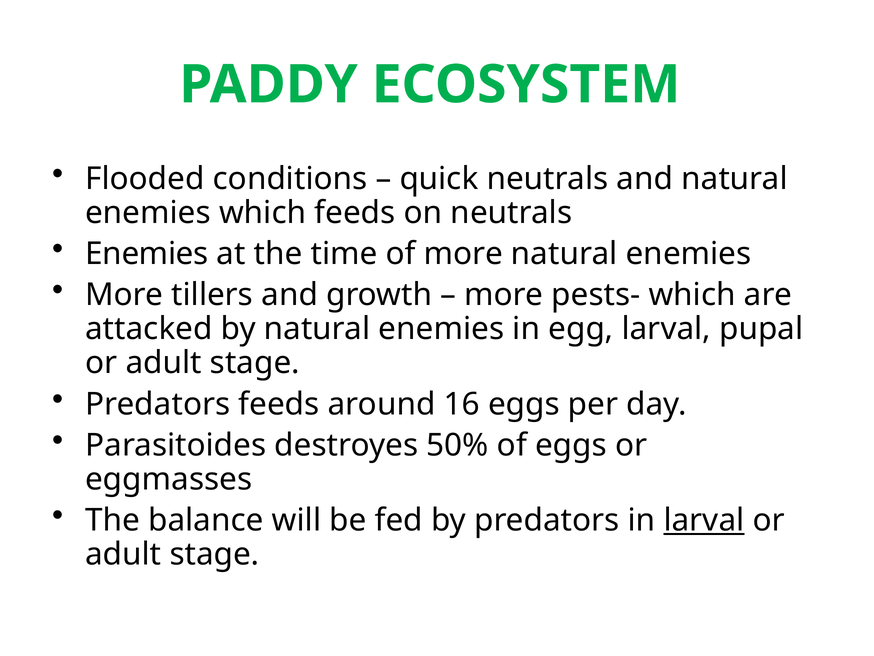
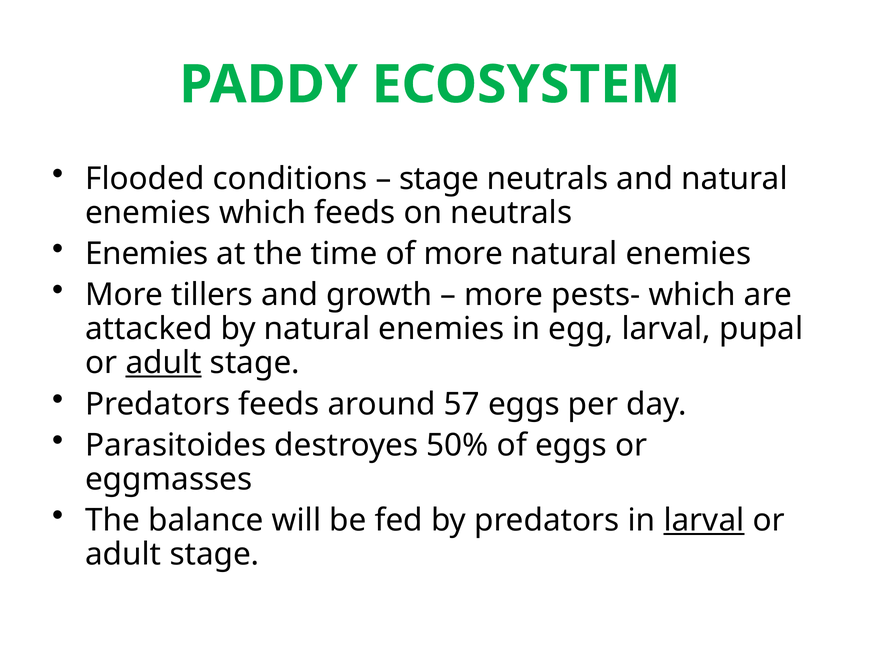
quick at (439, 178): quick -> stage
adult at (164, 363) underline: none -> present
16: 16 -> 57
